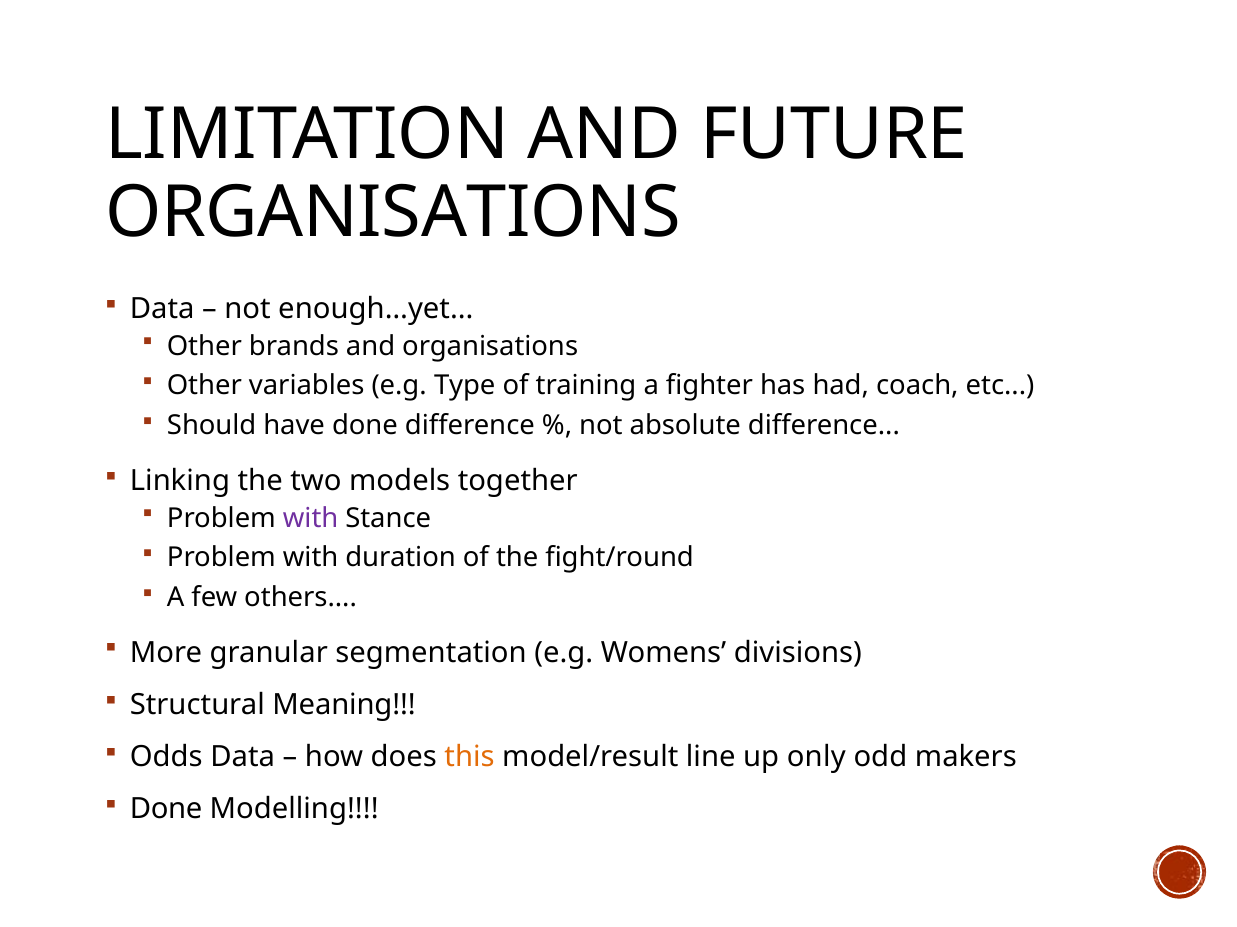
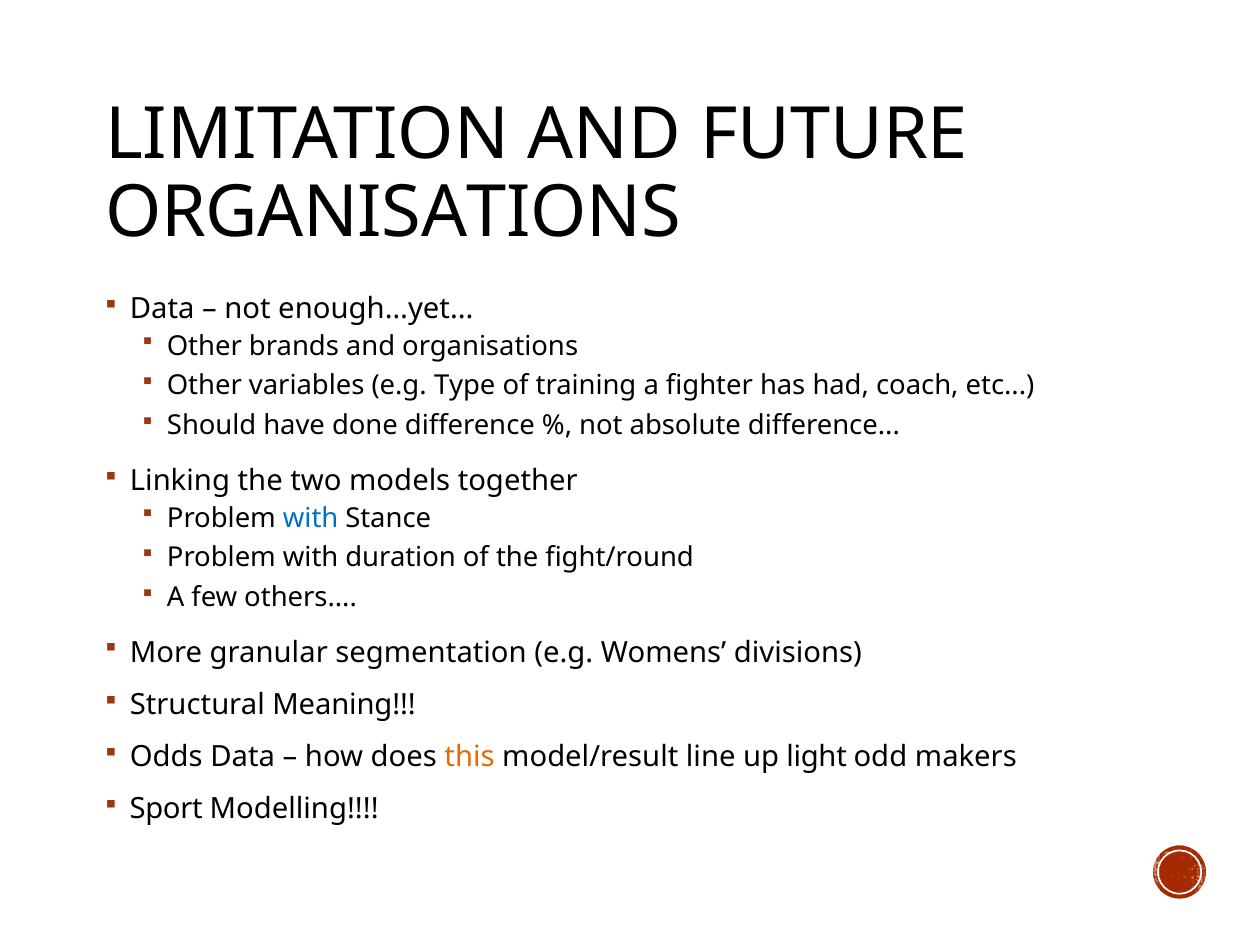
with at (311, 518) colour: purple -> blue
only: only -> light
Done at (166, 809): Done -> Sport
